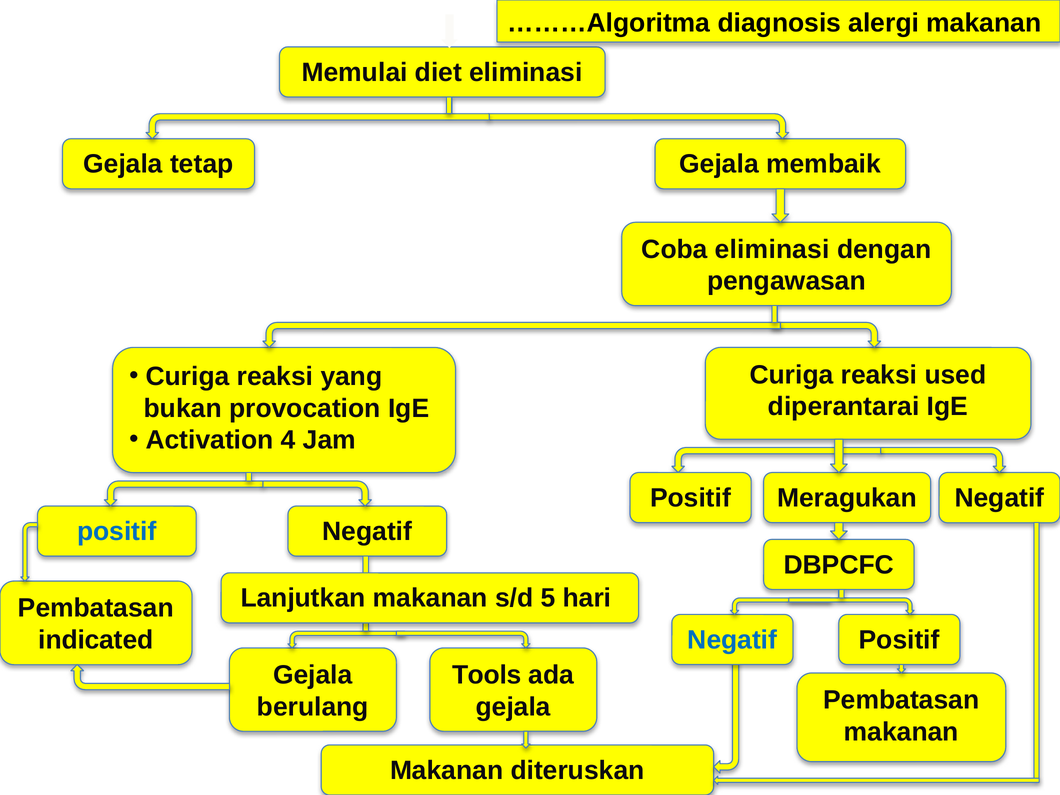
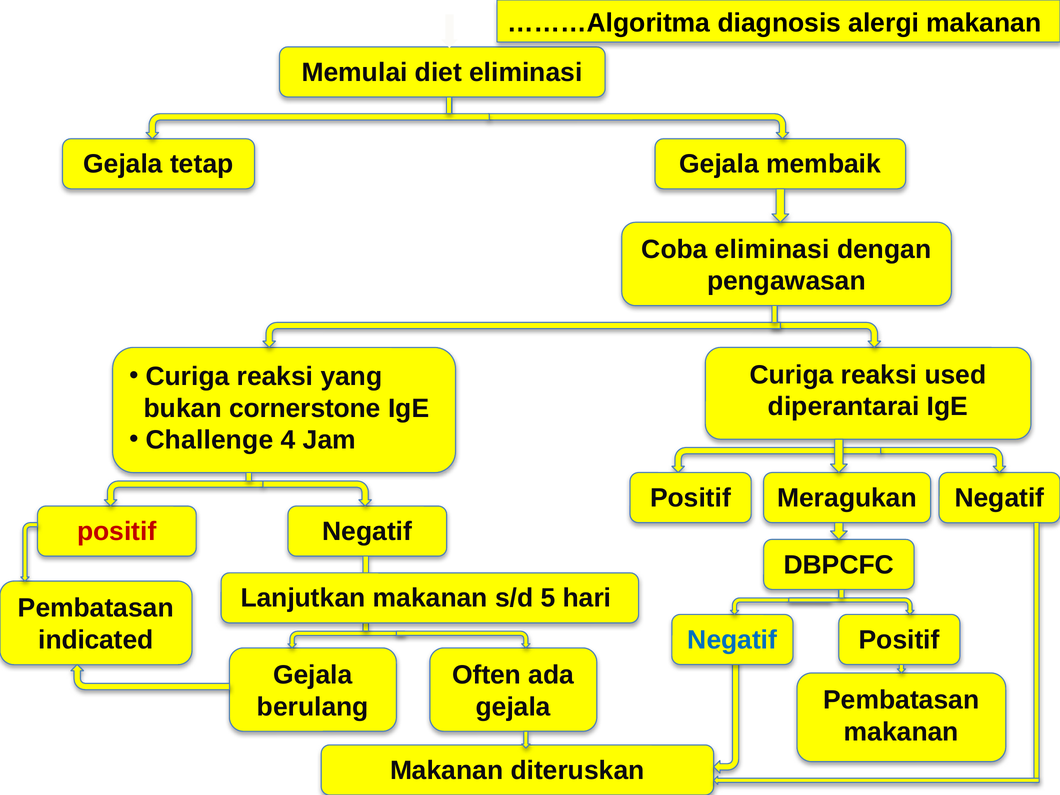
provocation: provocation -> cornerstone
Activation: Activation -> Challenge
positif at (117, 531) colour: blue -> red
Tools: Tools -> Often
